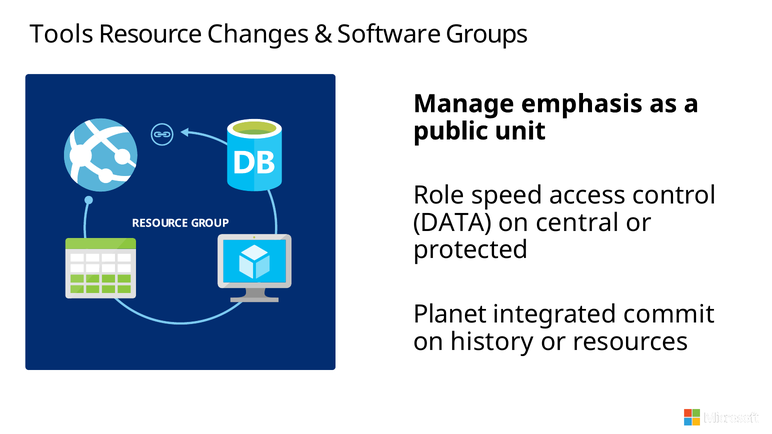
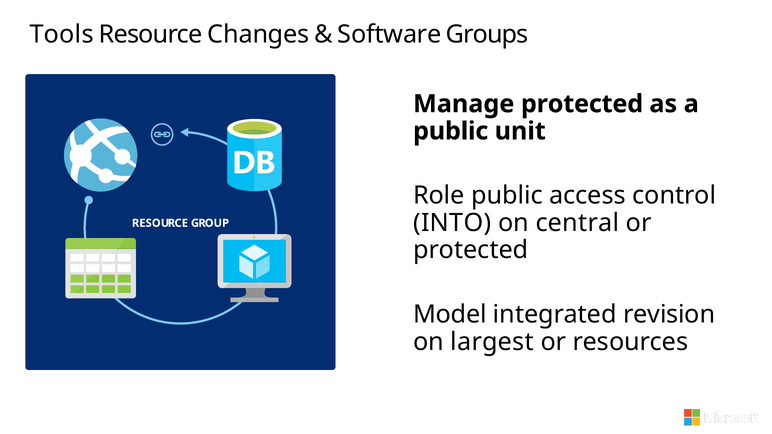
Manage emphasis: emphasis -> protected
Role speed: speed -> public
DATA: DATA -> INTO
Planet: Planet -> Model
commit: commit -> revision
history: history -> largest
